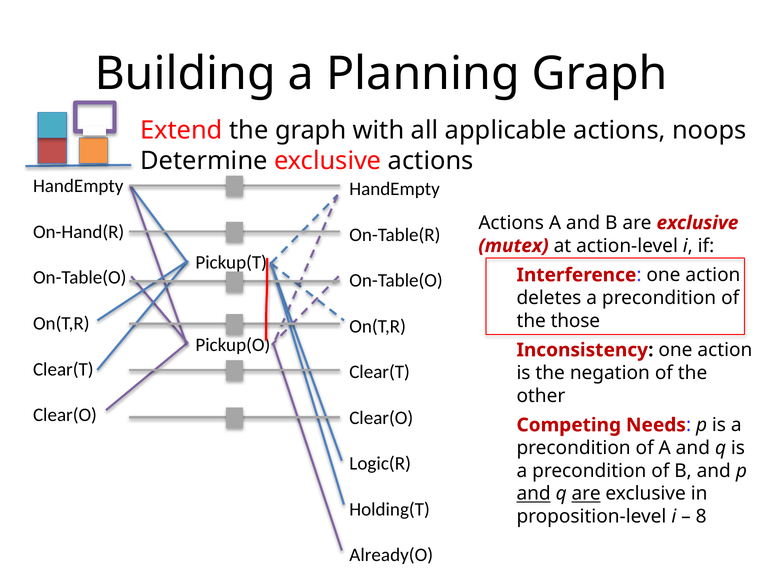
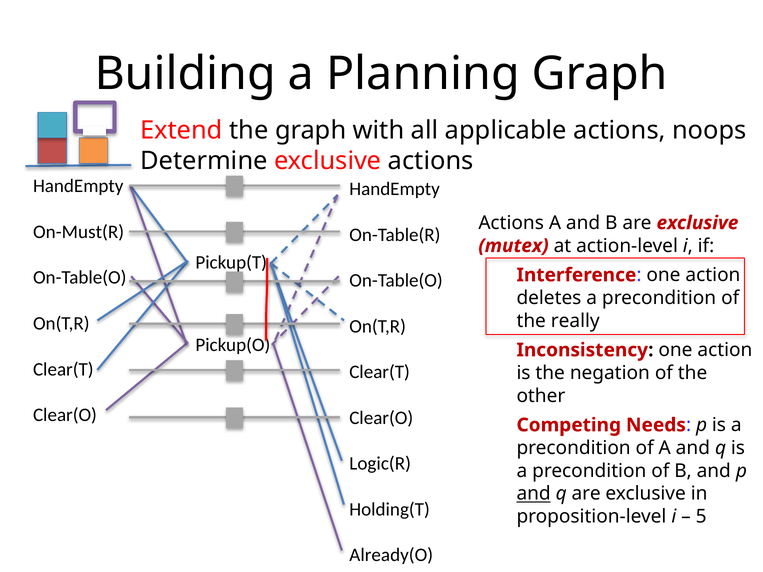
On-Hand(R: On-Hand(R -> On-Must(R
those: those -> really
are at (586, 494) underline: present -> none
8: 8 -> 5
